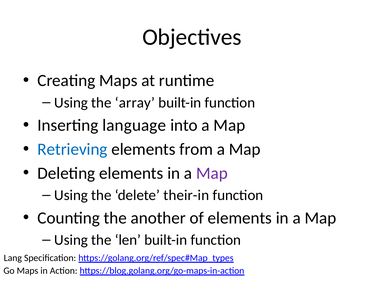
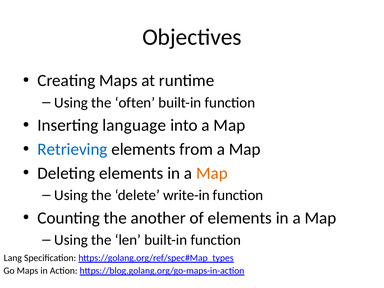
array: array -> often
Map at (212, 173) colour: purple -> orange
their-in: their-in -> write-in
